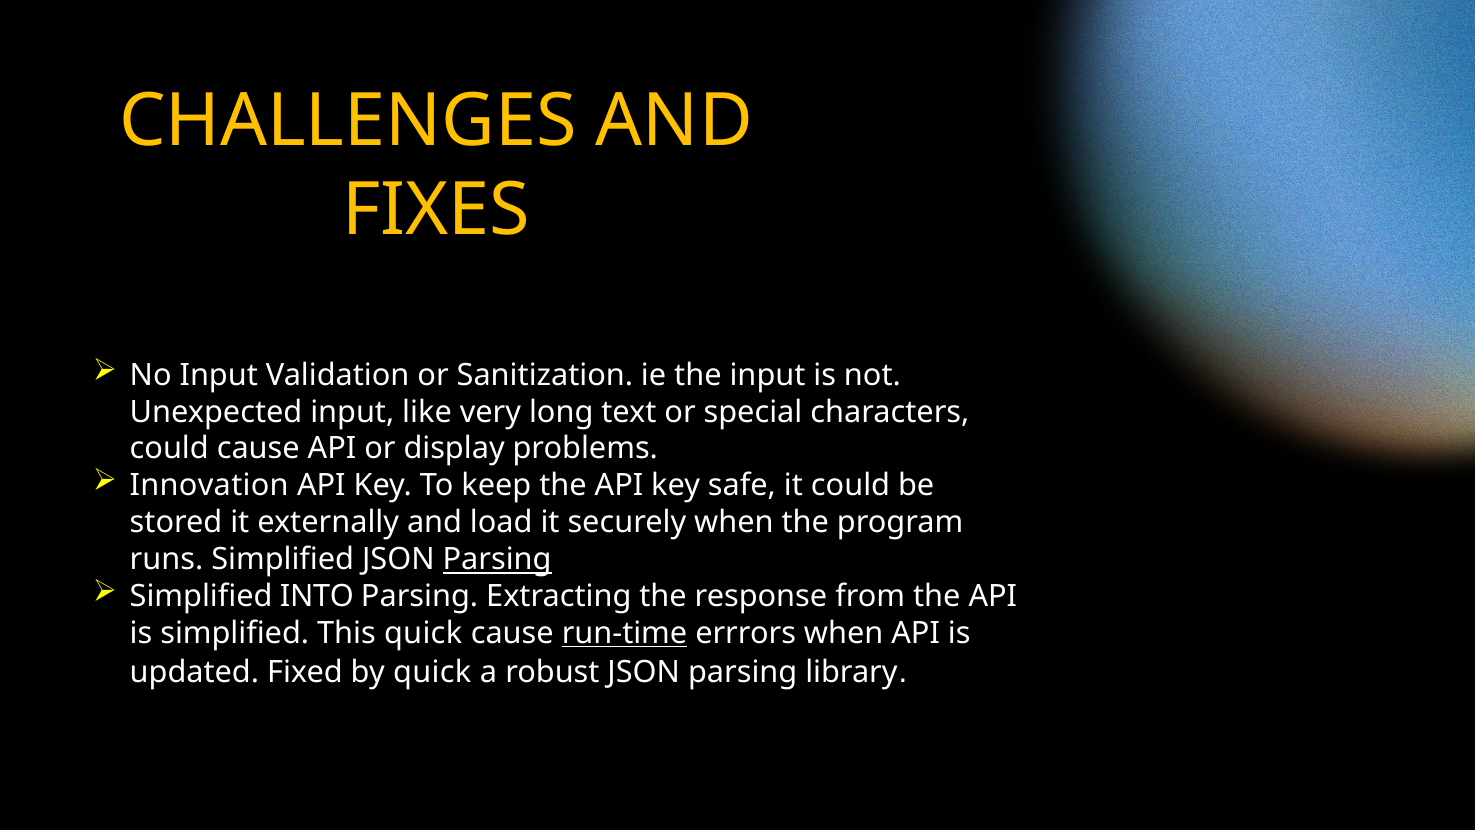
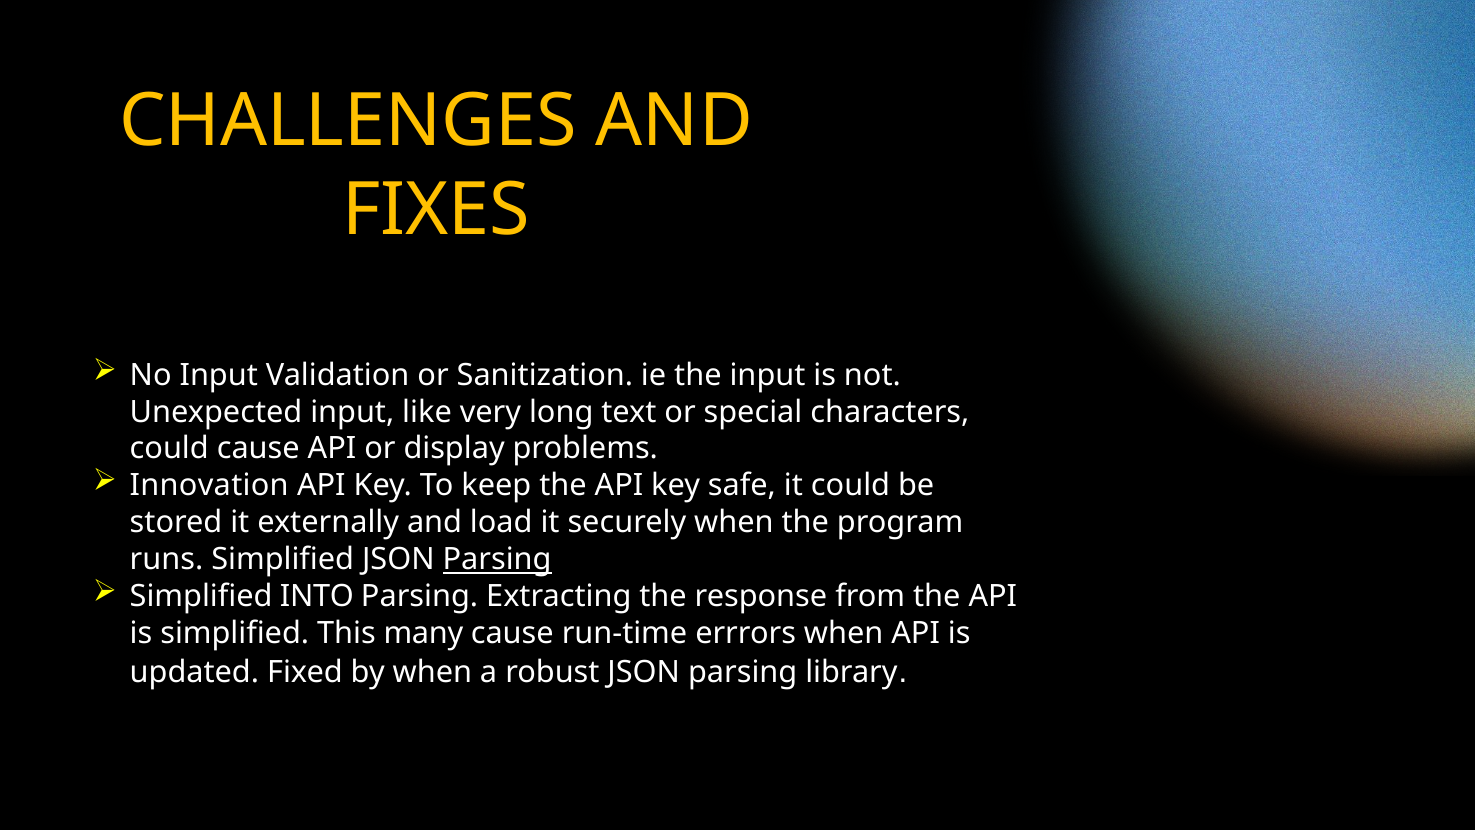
This quick: quick -> many
run-time underline: present -> none
by quick: quick -> when
